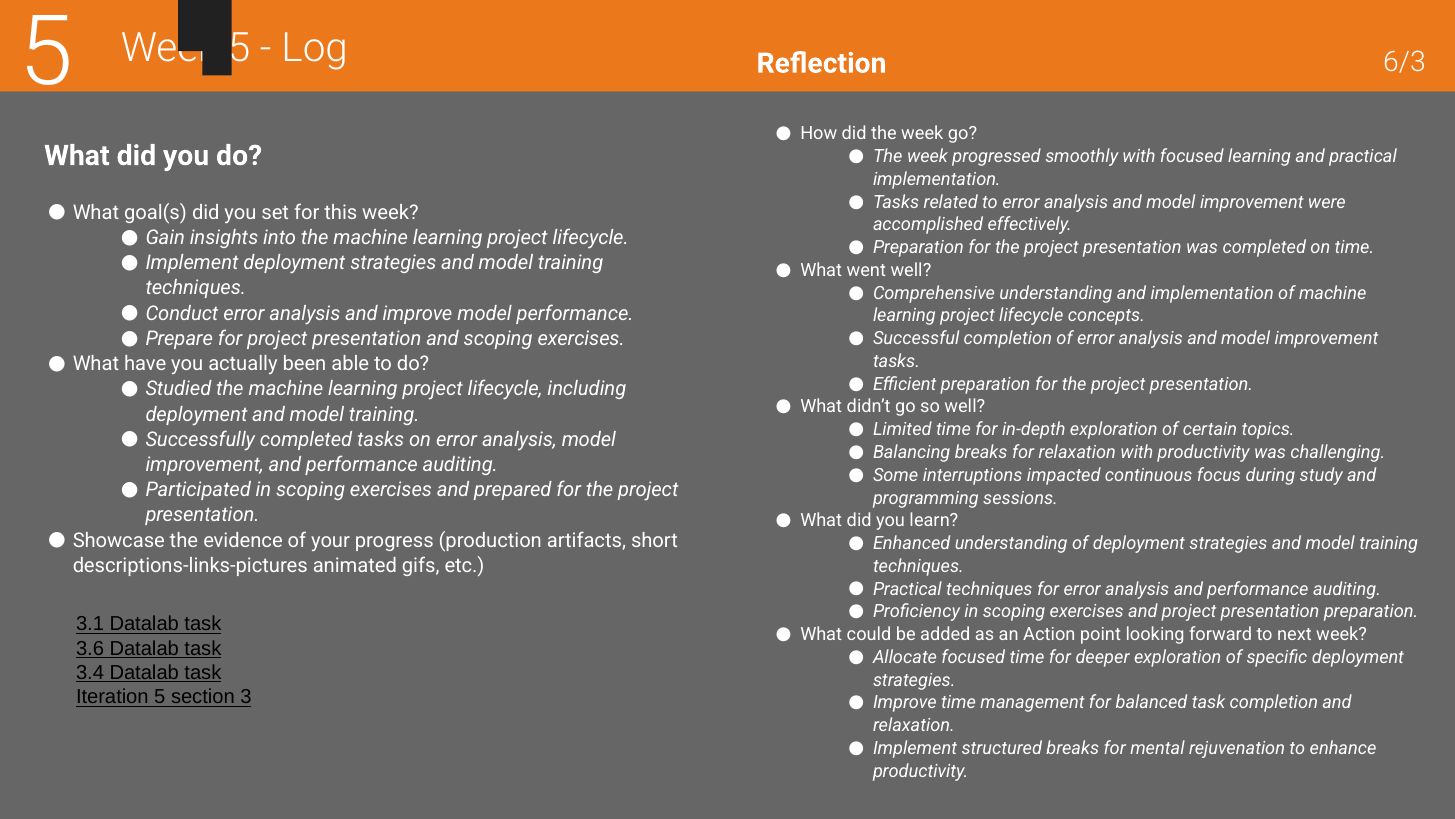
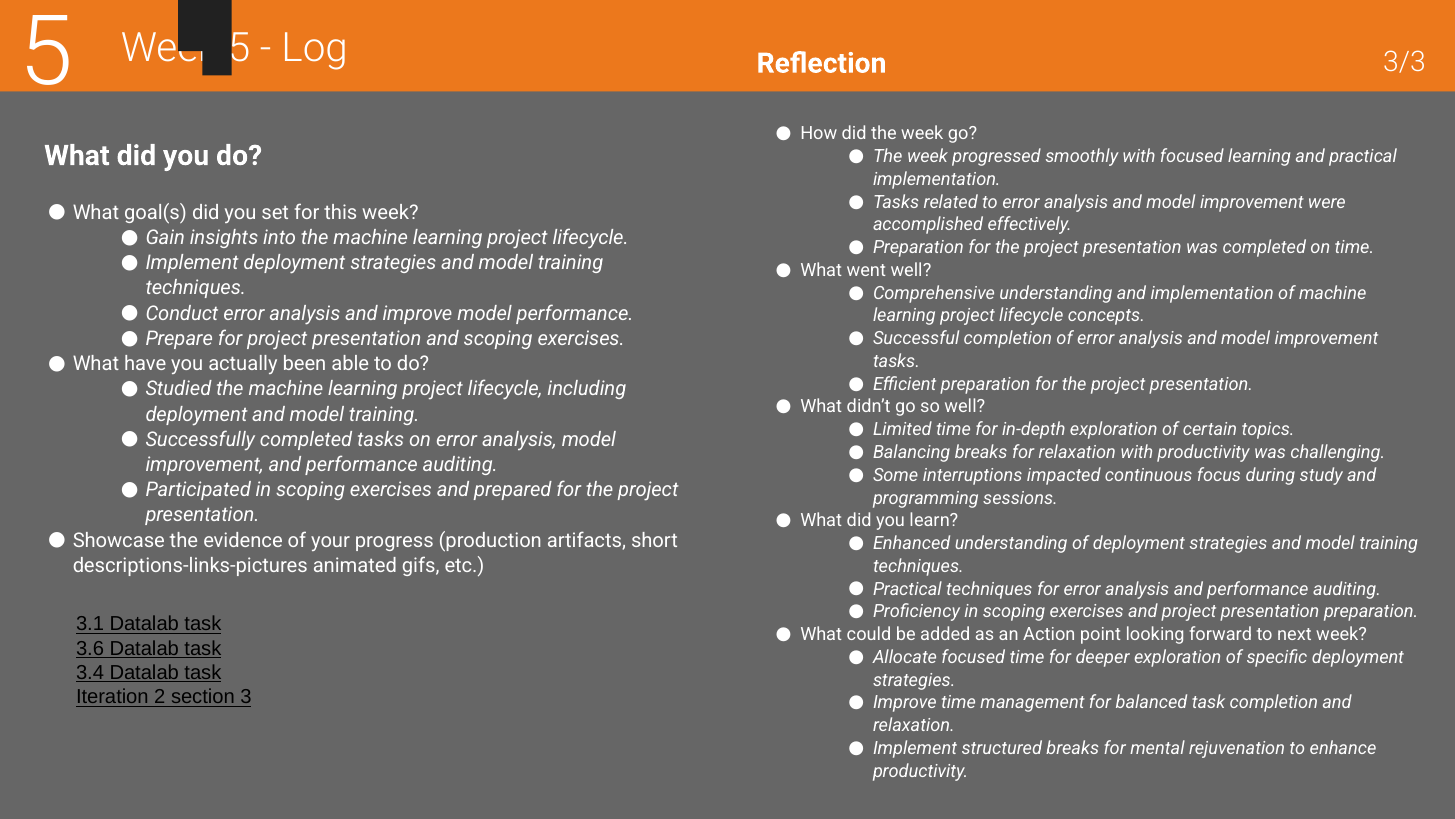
6/3: 6/3 -> 3/3
Iteration 5: 5 -> 2
